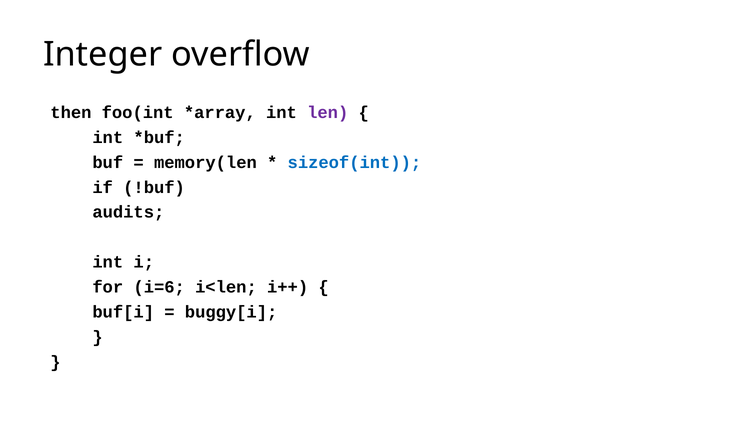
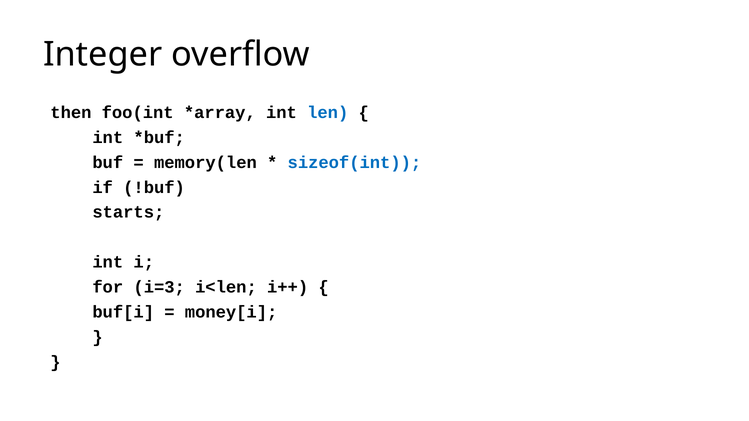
len colour: purple -> blue
audits: audits -> starts
i=6: i=6 -> i=3
buggy[i: buggy[i -> money[i
